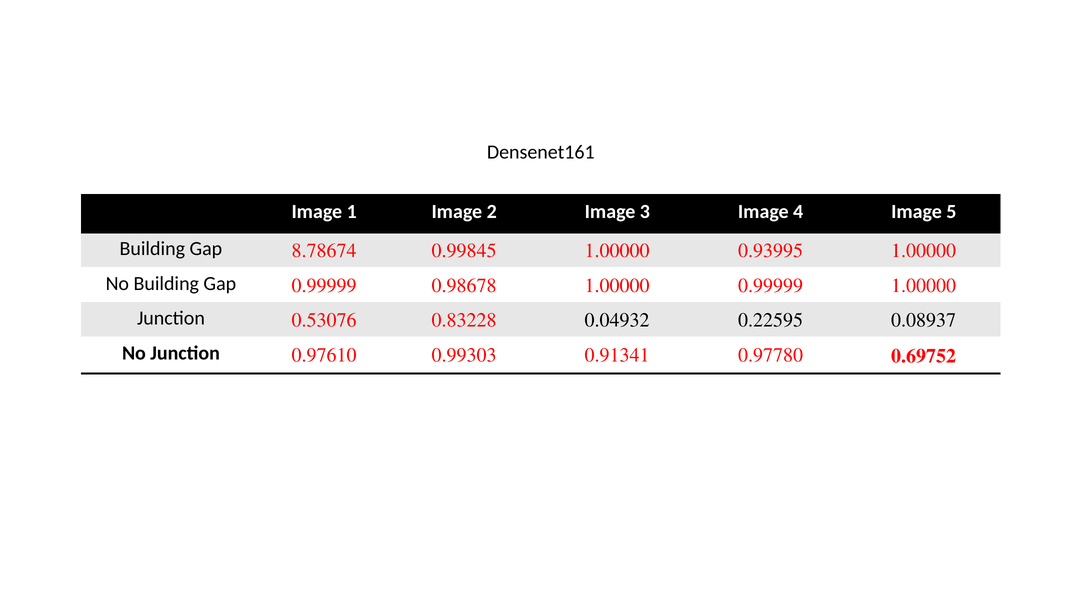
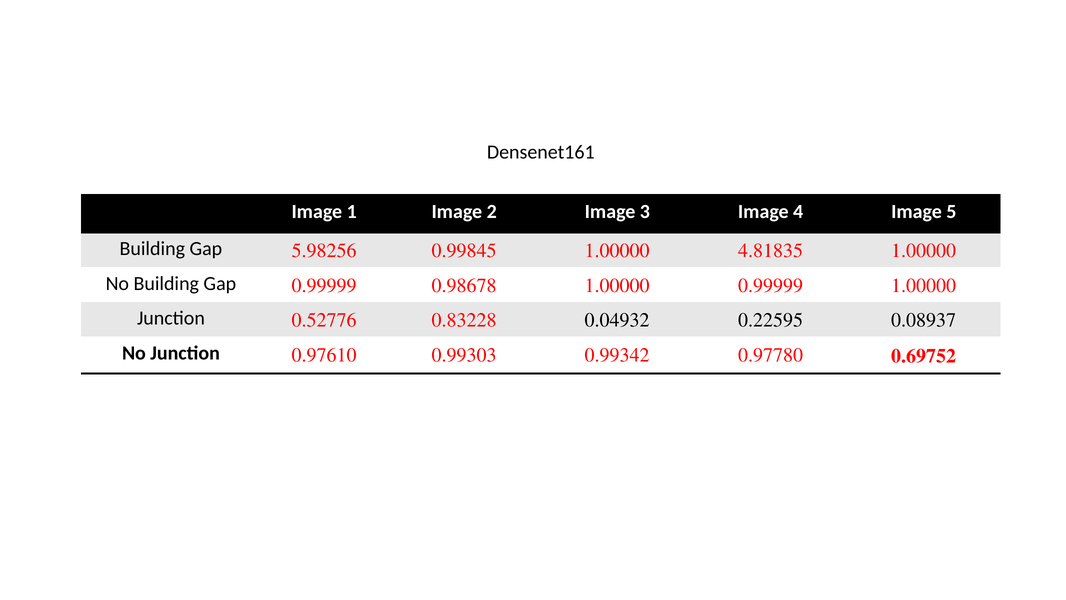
8.78674: 8.78674 -> 5.98256
0.93995: 0.93995 -> 4.81835
0.53076: 0.53076 -> 0.52776
0.91341: 0.91341 -> 0.99342
